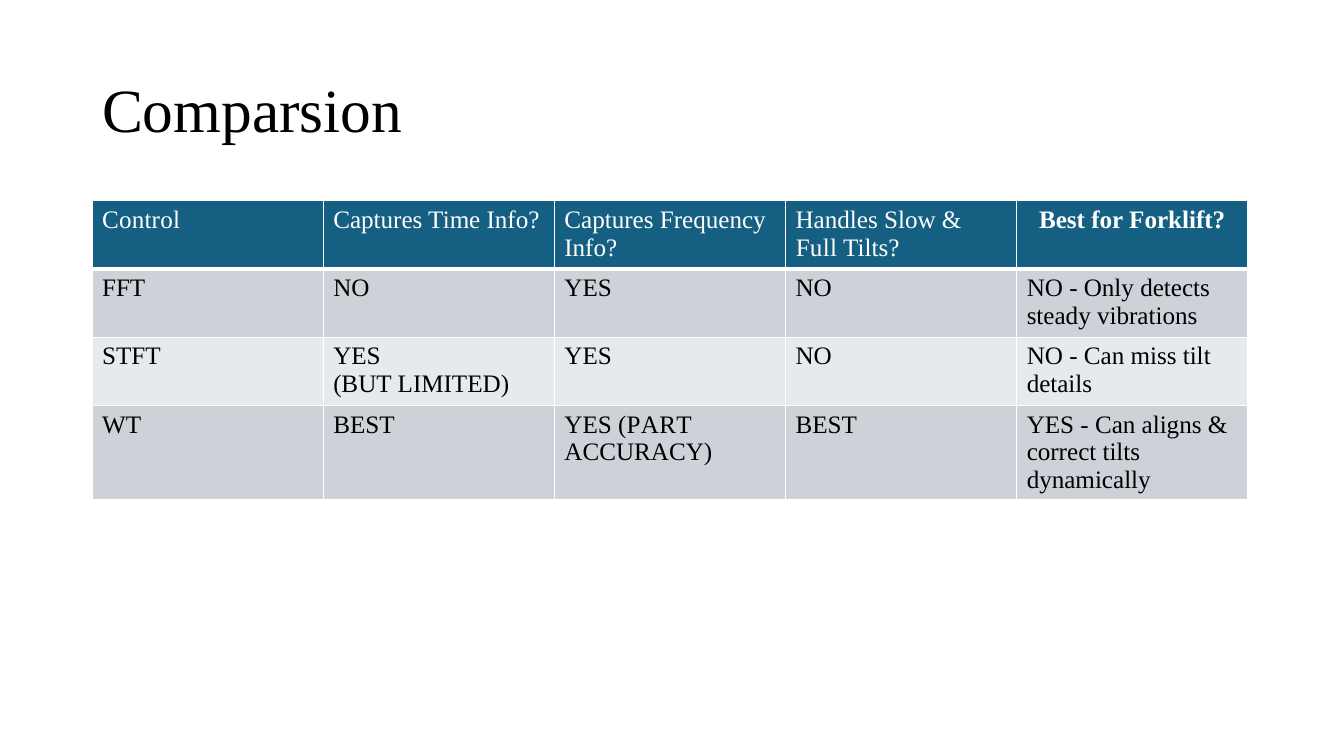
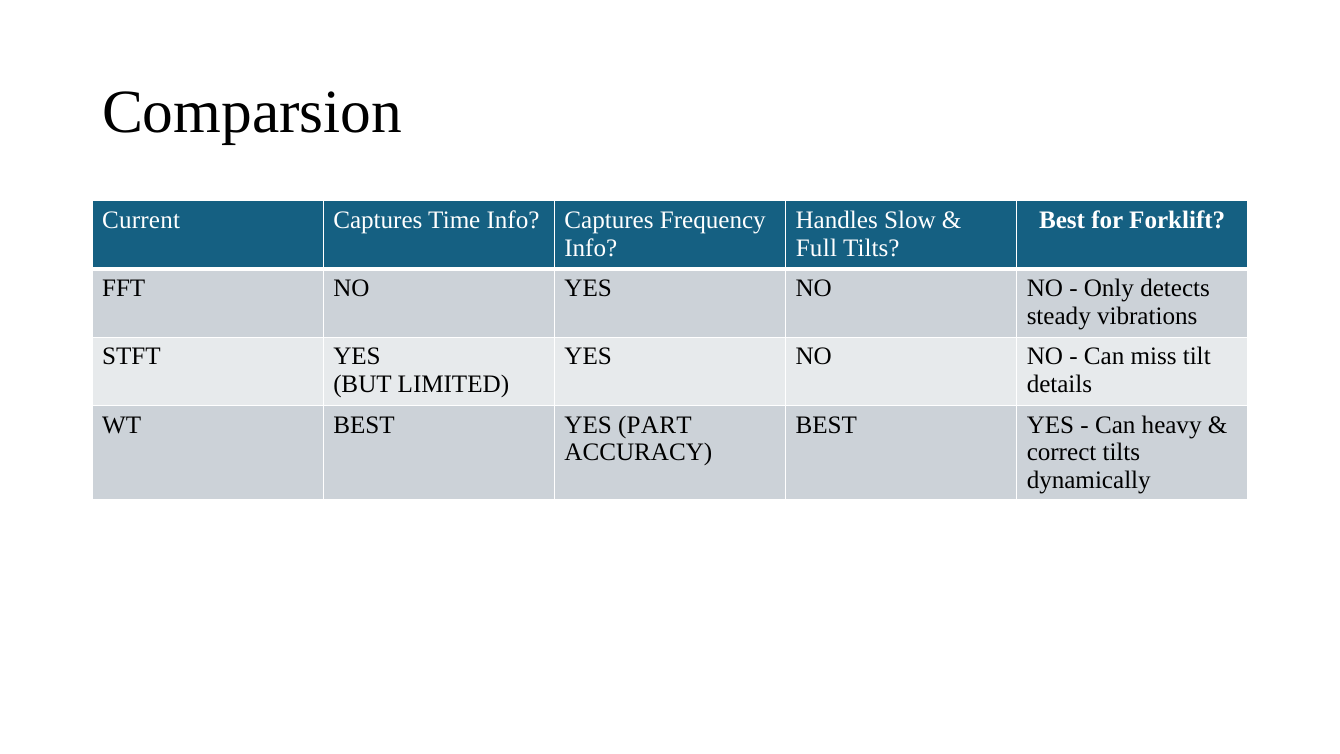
Control: Control -> Current
aligns: aligns -> heavy
